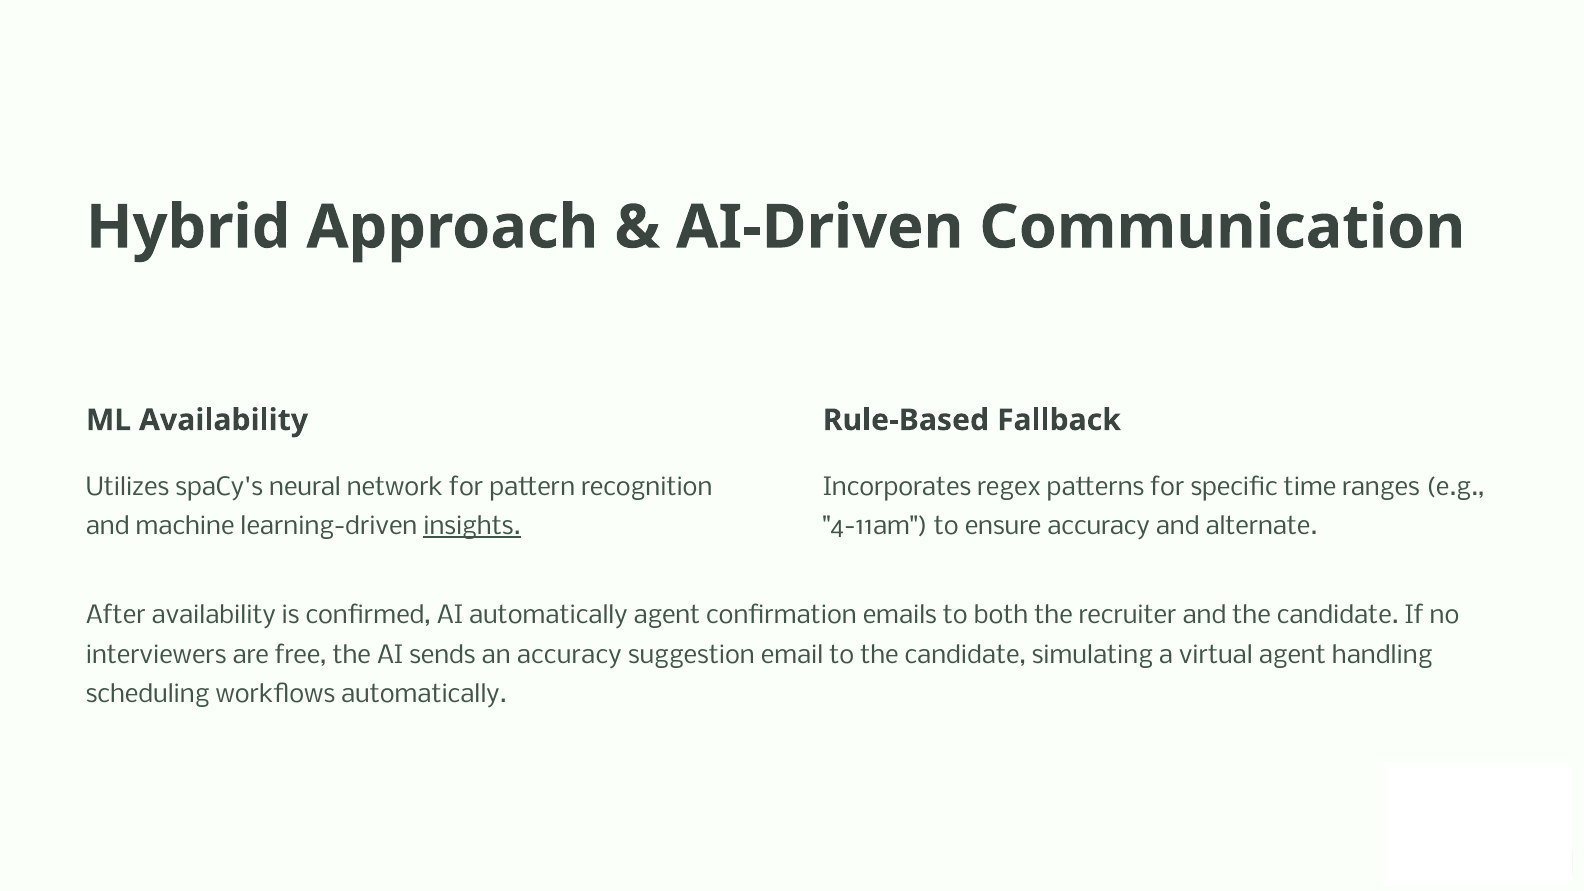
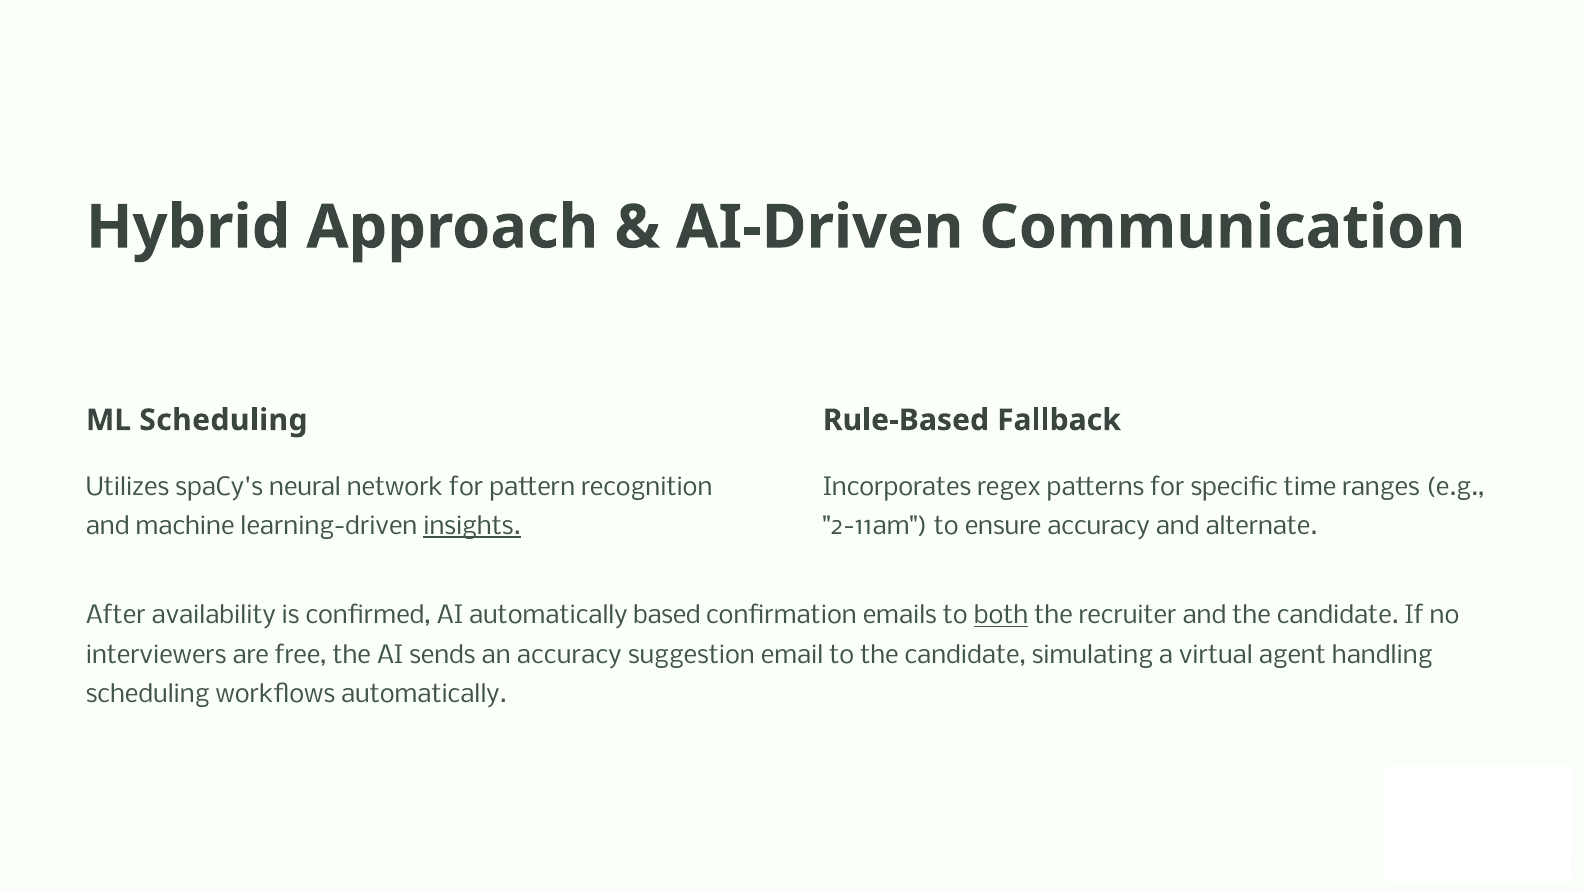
ML Availability: Availability -> Scheduling
4-11am: 4-11am -> 2-11am
automatically agent: agent -> based
both underline: none -> present
